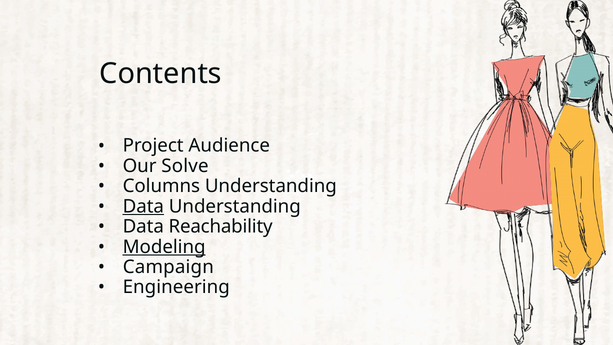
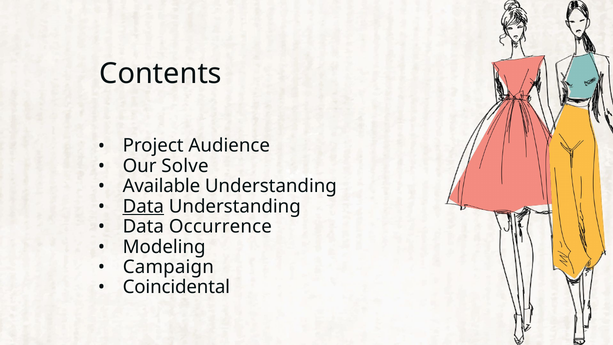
Columns: Columns -> Available
Reachability: Reachability -> Occurrence
Modeling underline: present -> none
Engineering: Engineering -> Coincidental
